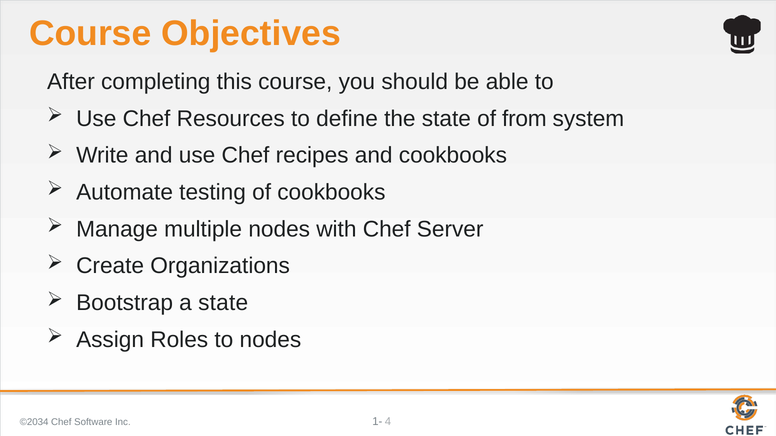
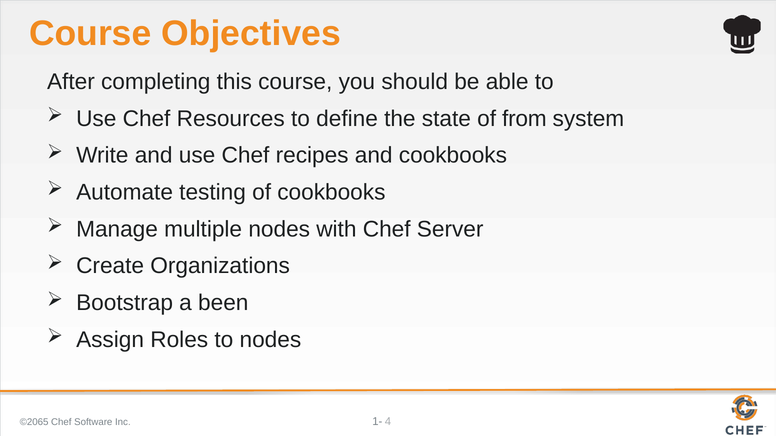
a state: state -> been
©2034: ©2034 -> ©2065
